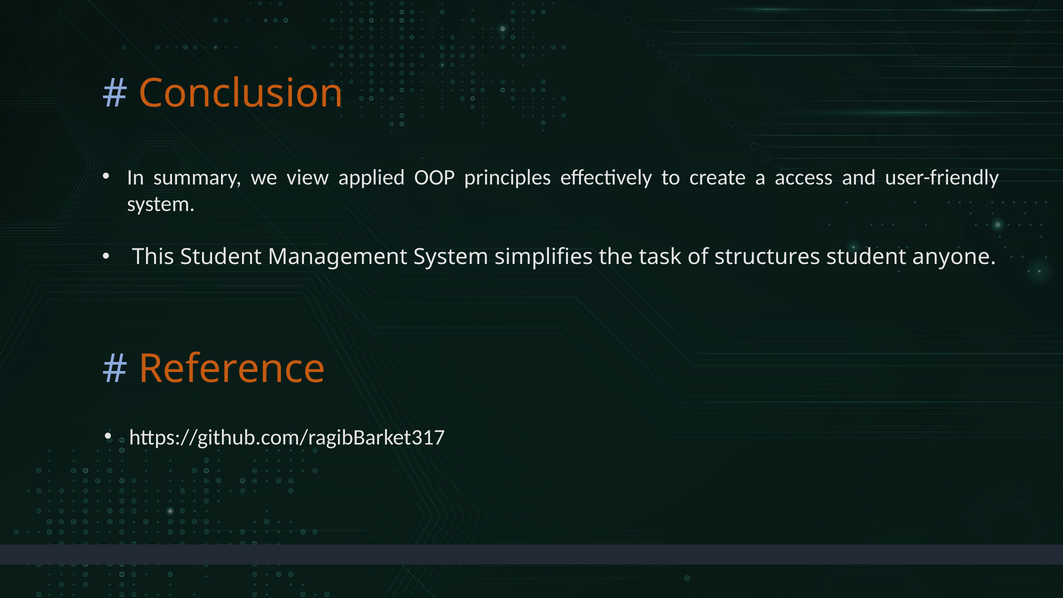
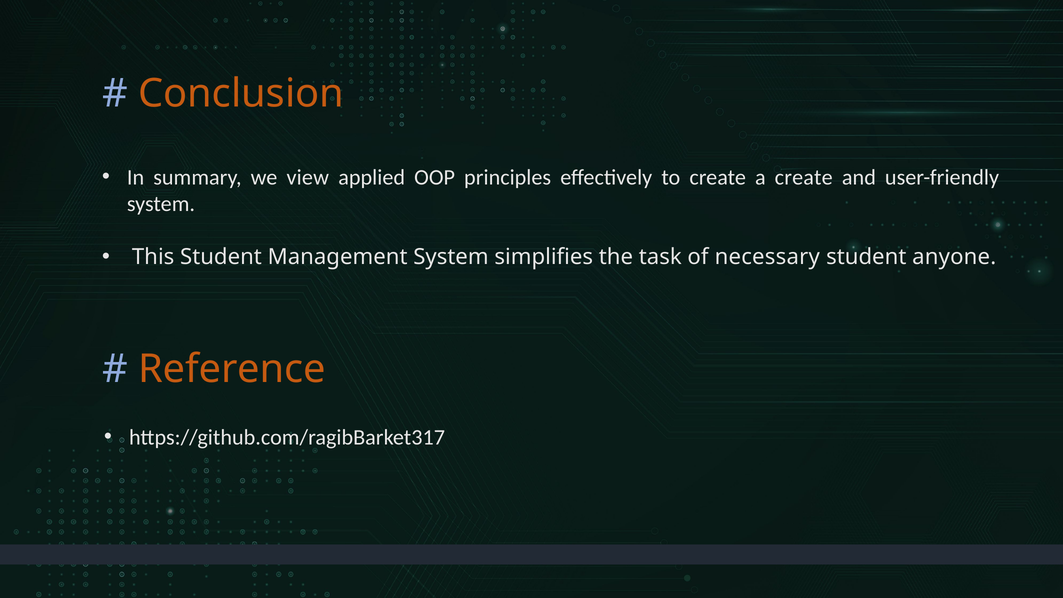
a access: access -> create
structures: structures -> necessary
